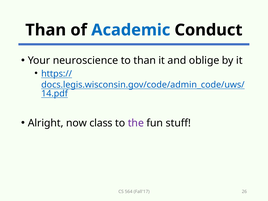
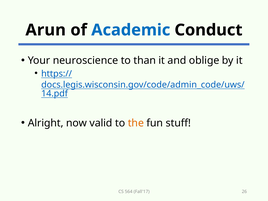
Than at (46, 30): Than -> Arun
class: class -> valid
the colour: purple -> orange
